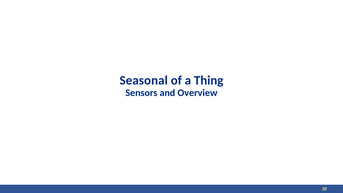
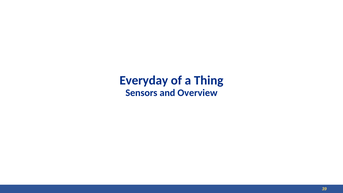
Seasonal: Seasonal -> Everyday
